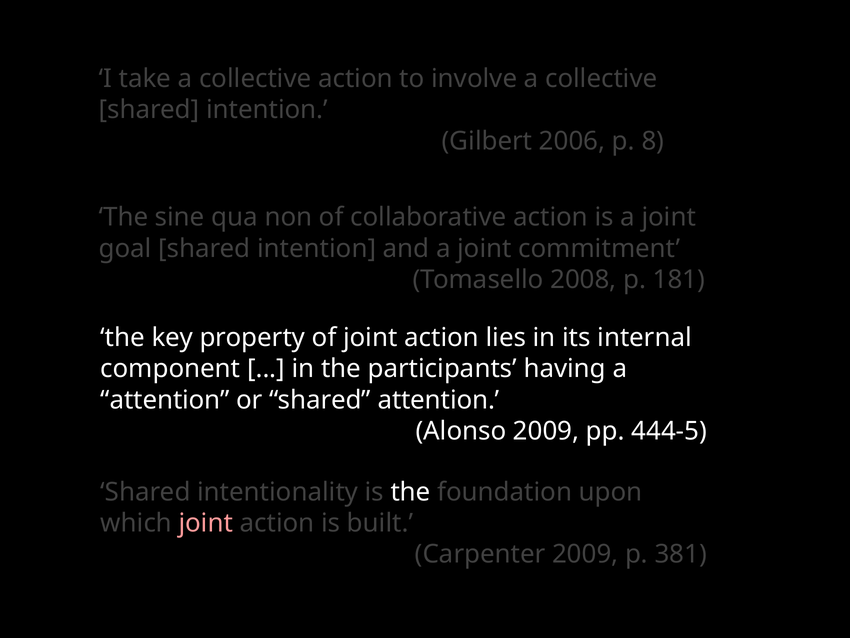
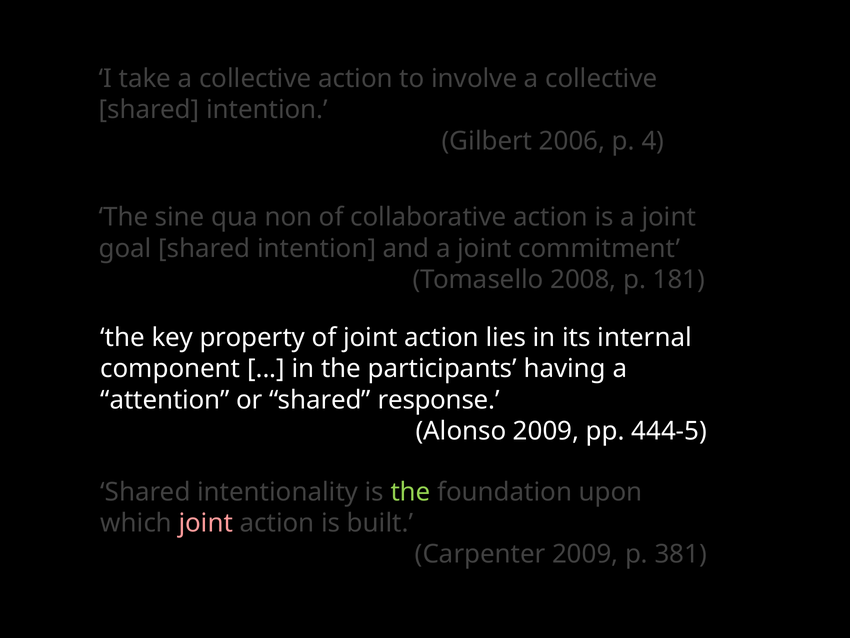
8: 8 -> 4
shared attention: attention -> response
the at (411, 492) colour: white -> light green
